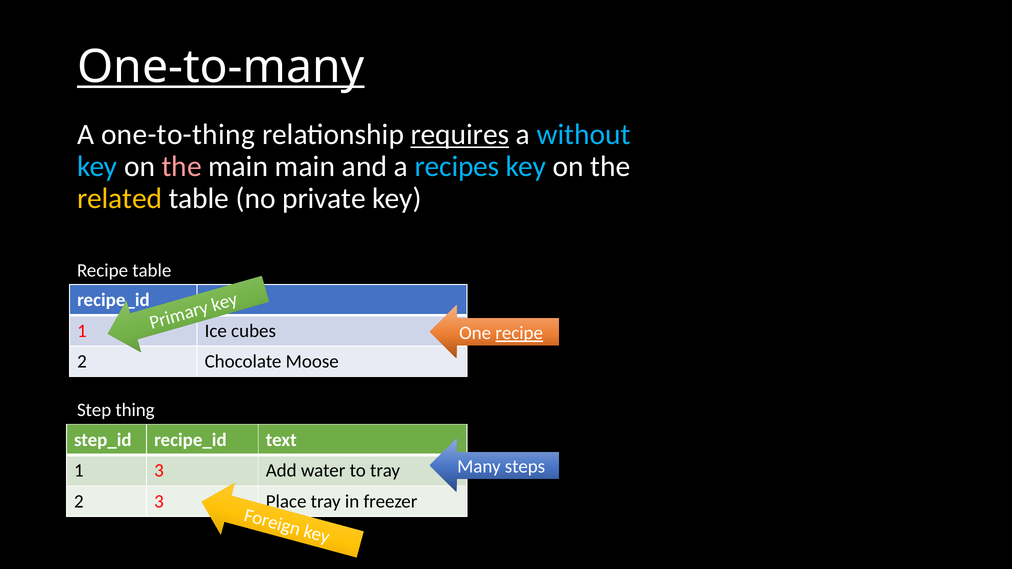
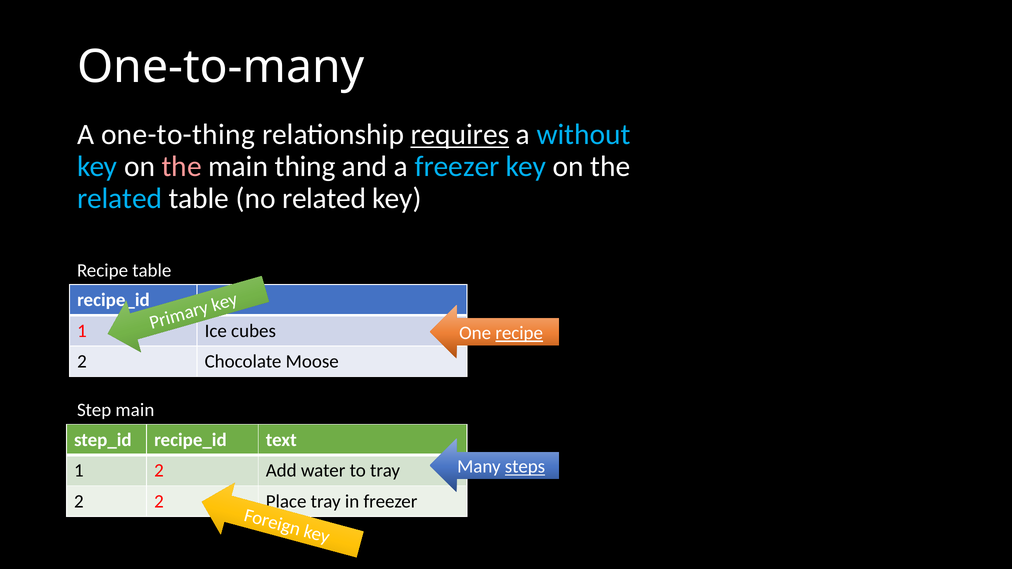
One-to-many underline: present -> none
main main: main -> thing
a recipes: recipes -> freezer
related at (120, 198) colour: yellow -> light blue
no private: private -> related
Step thing: thing -> main
steps underline: none -> present
1 3: 3 -> 2
2 3: 3 -> 2
